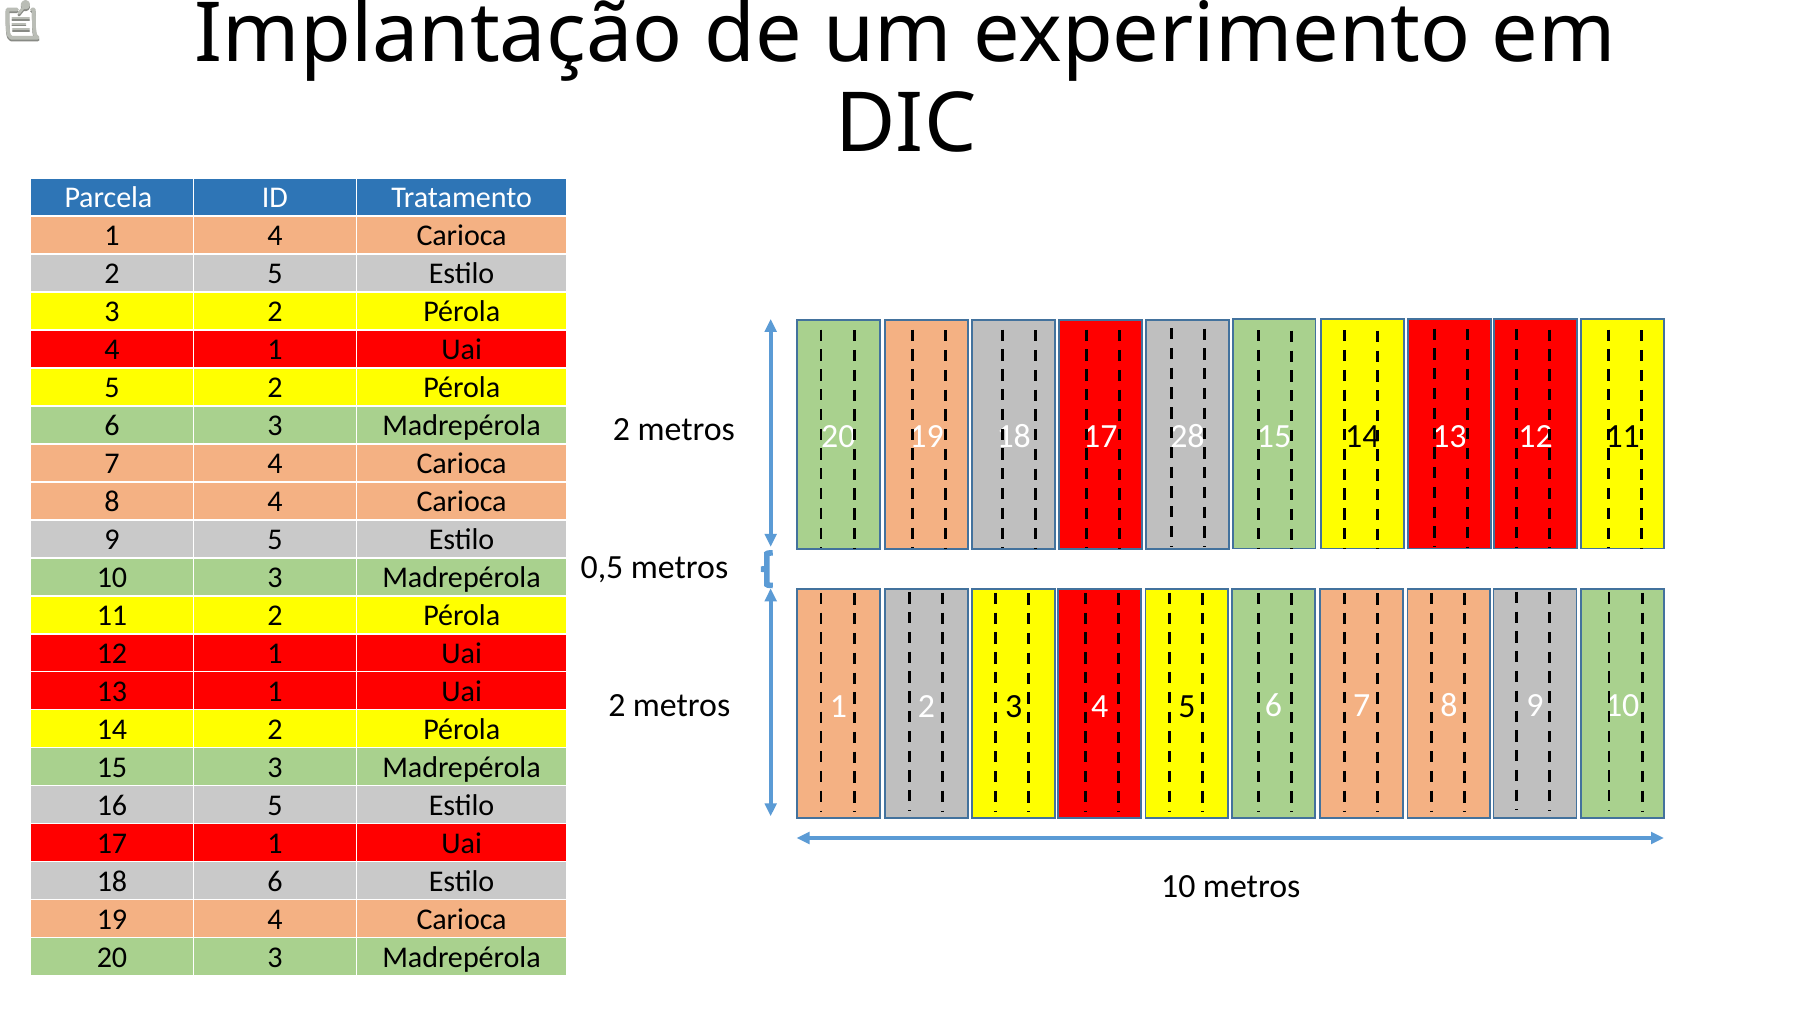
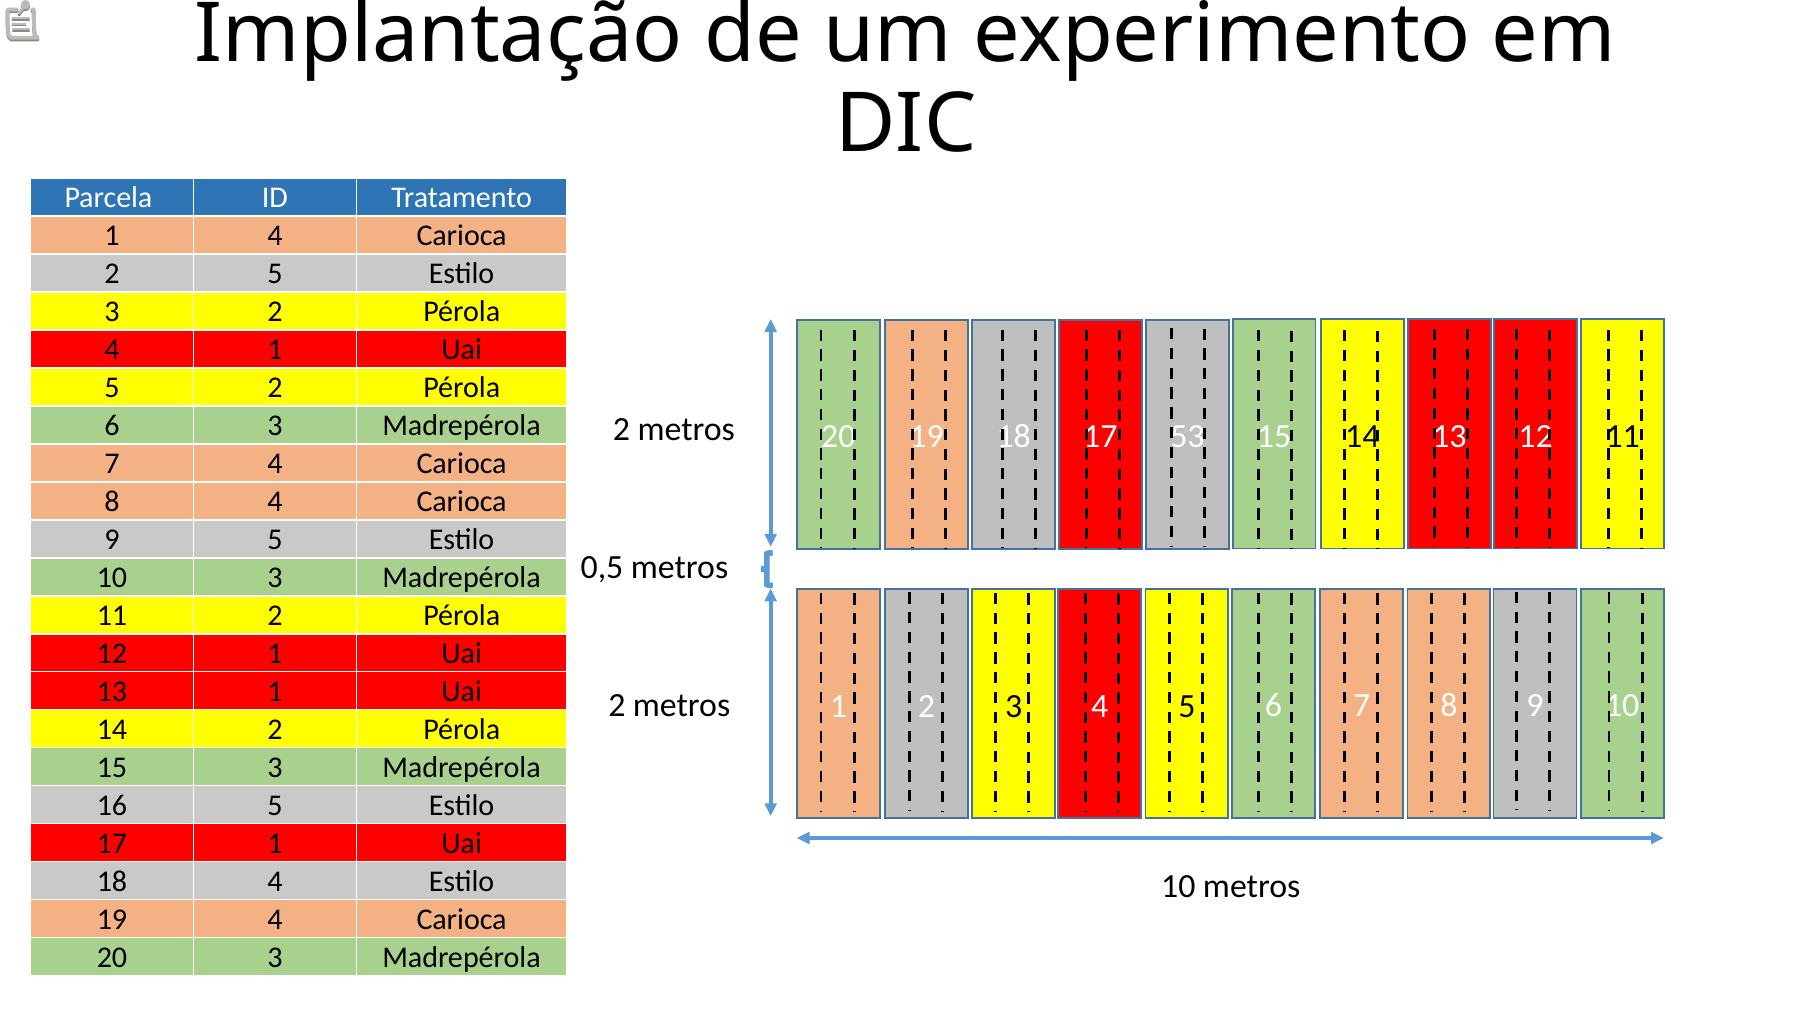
28: 28 -> 53
18 6: 6 -> 4
